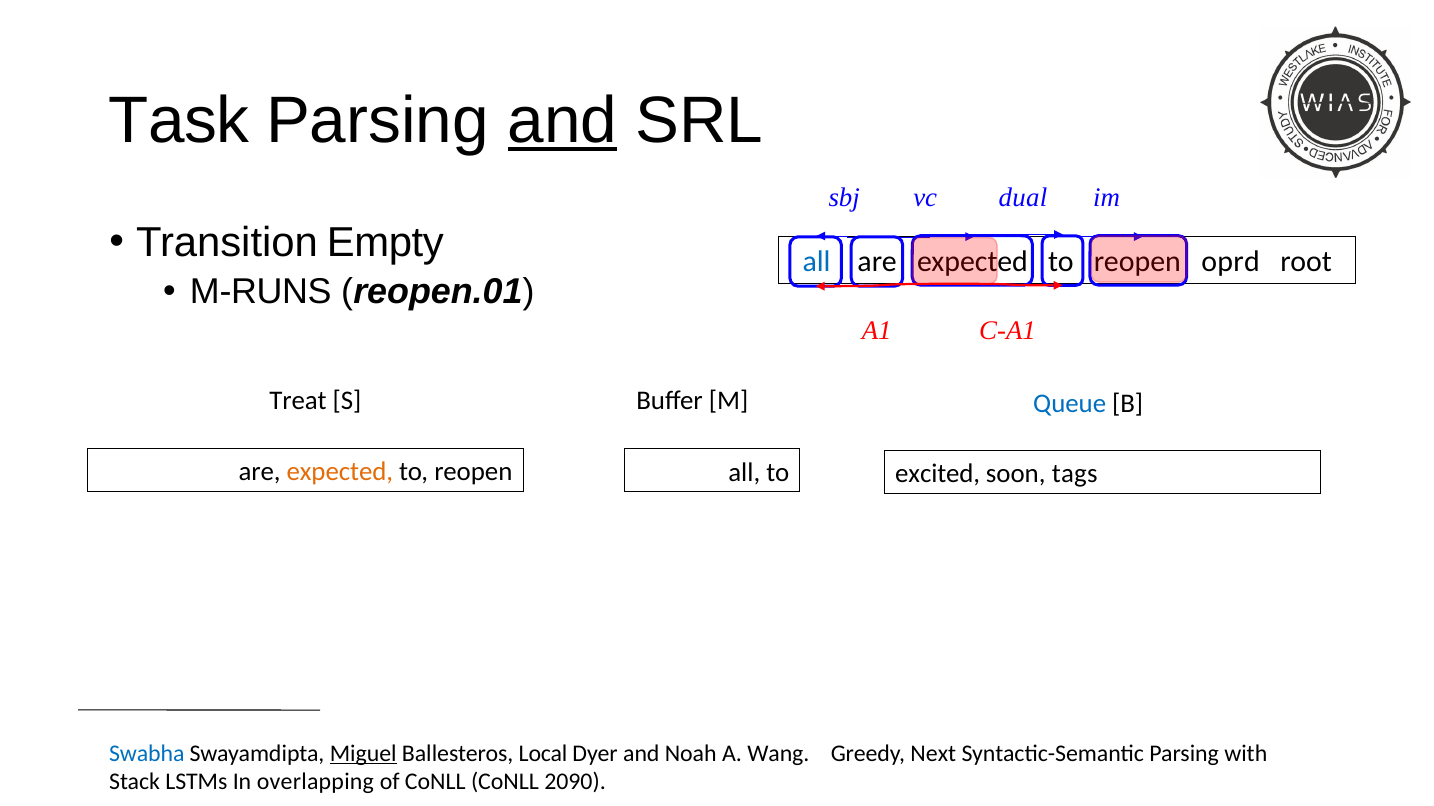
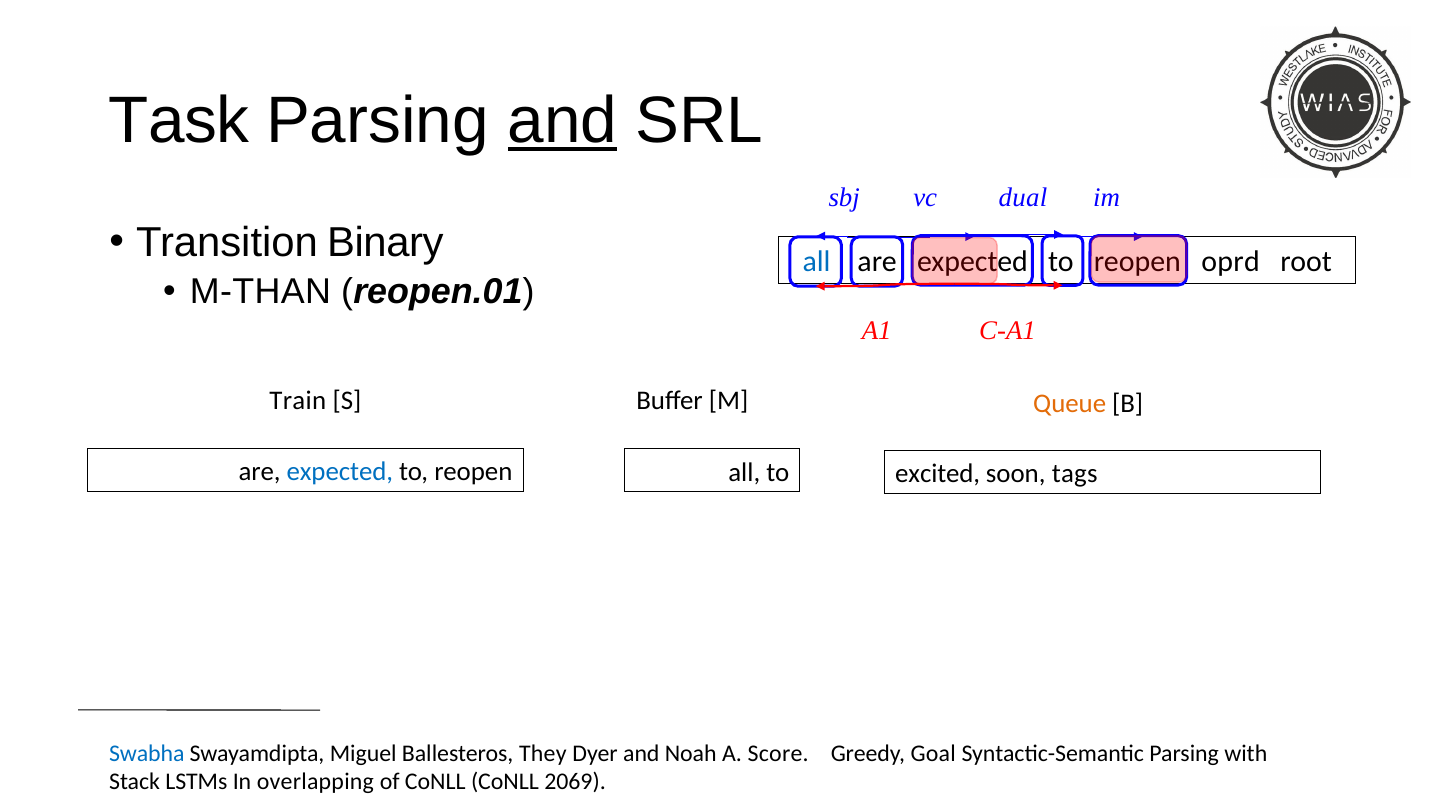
Empty: Empty -> Binary
M-RUNS: M-RUNS -> M-THAN
Treat: Treat -> Train
Queue colour: blue -> orange
expected at (340, 472) colour: orange -> blue
Miguel underline: present -> none
Local: Local -> They
Wang: Wang -> Score
Next: Next -> Goal
2090: 2090 -> 2069
